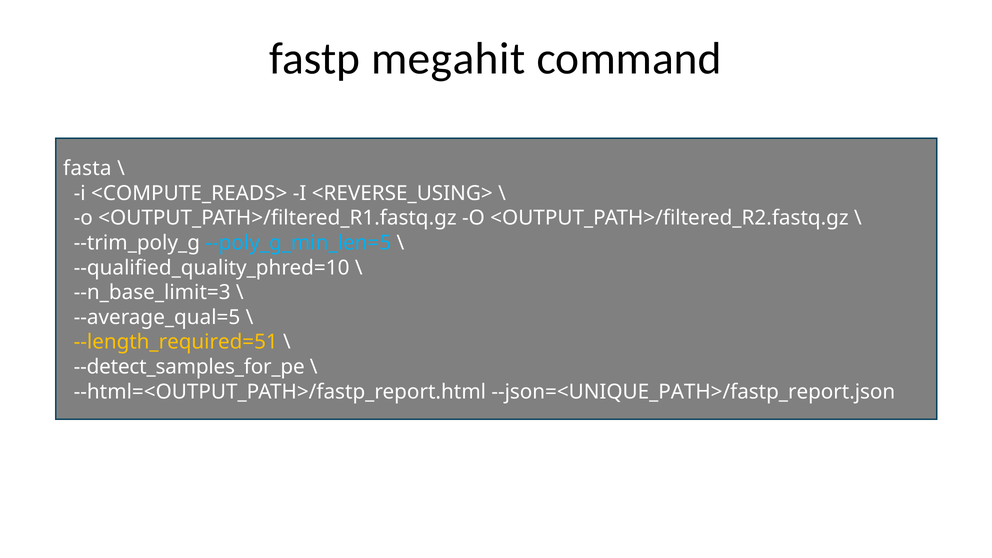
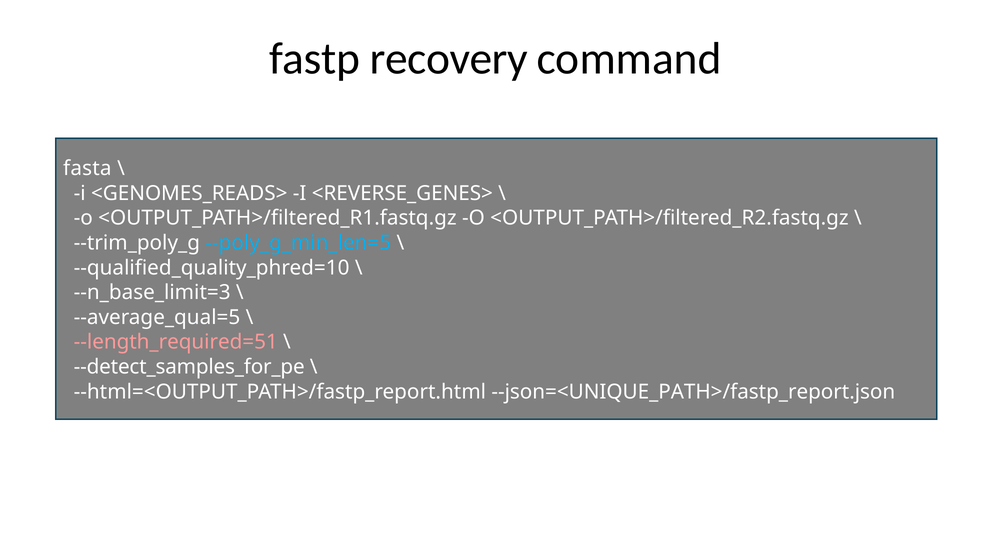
megahit: megahit -> recovery
<COMPUTE_READS>: <COMPUTE_READS> -> <GENOMES_READS>
<REVERSE_USING>: <REVERSE_USING> -> <REVERSE_GENES>
--length_required=51 colour: yellow -> pink
